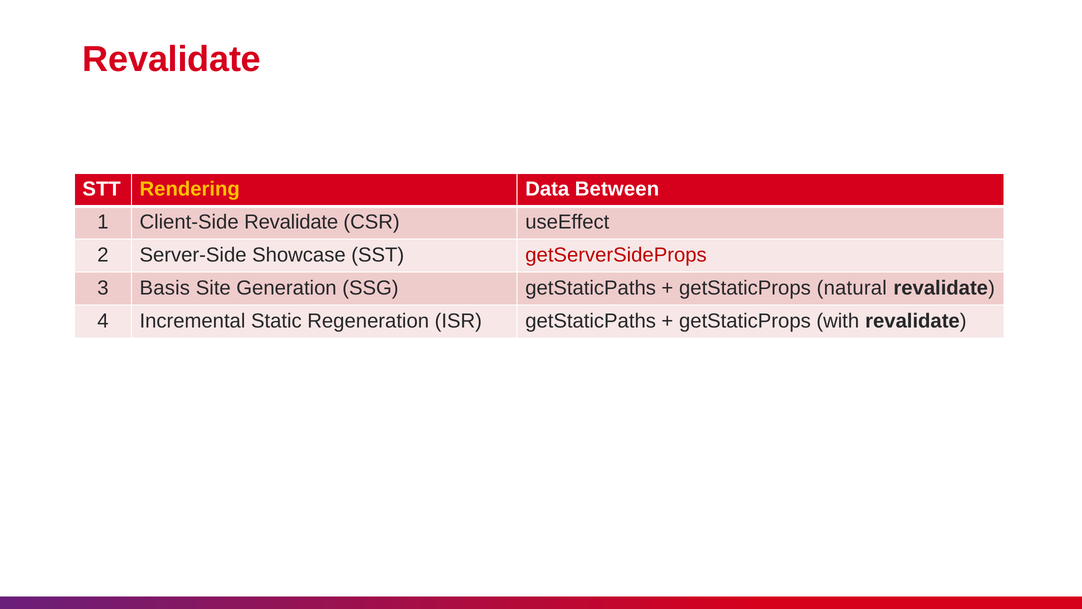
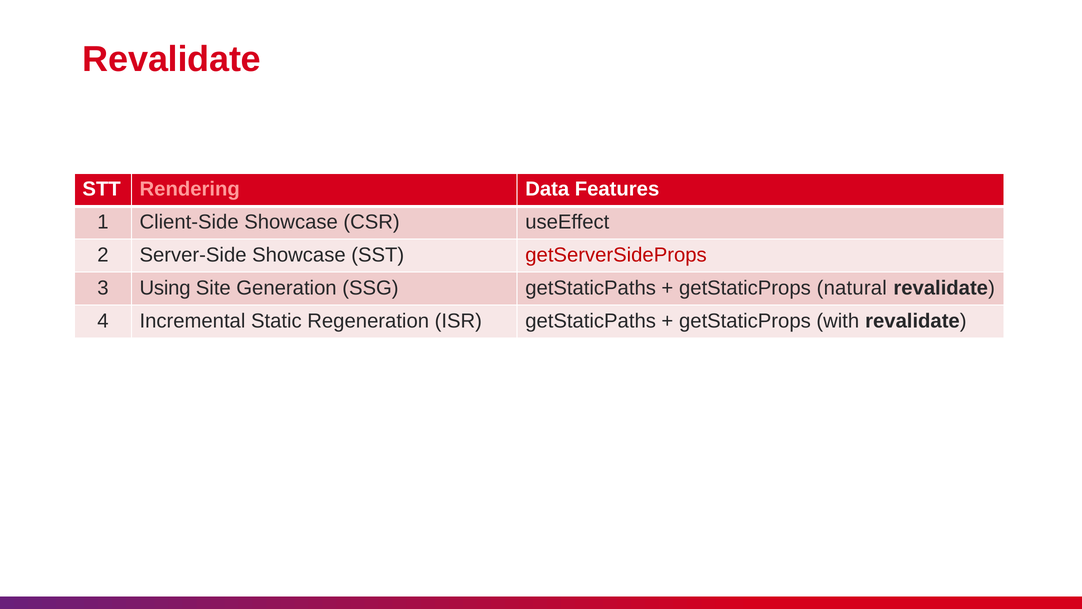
Rendering colour: yellow -> pink
Between: Between -> Features
Client-Side Revalidate: Revalidate -> Showcase
Basis: Basis -> Using
